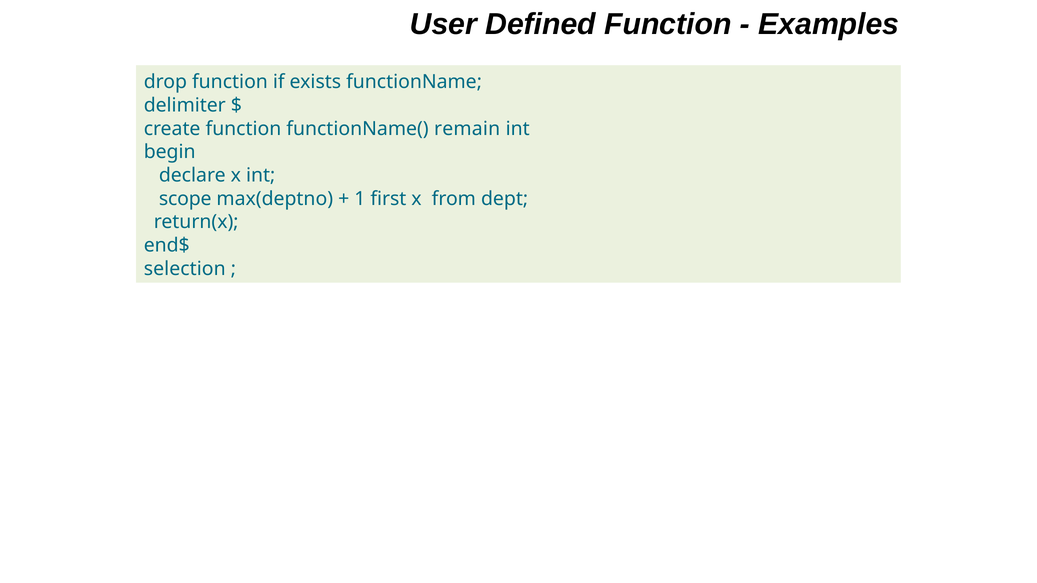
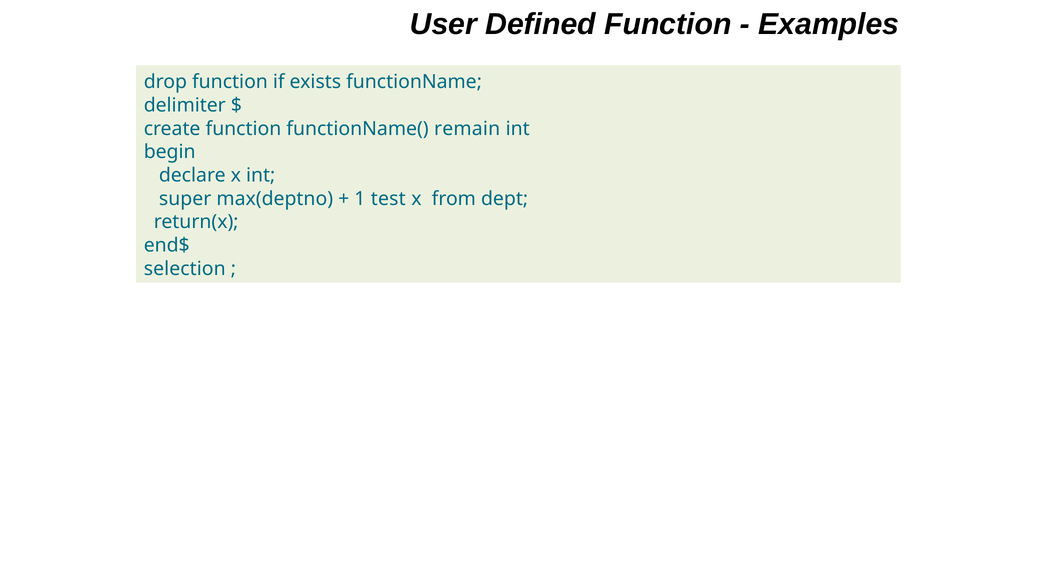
scope: scope -> super
first: first -> test
